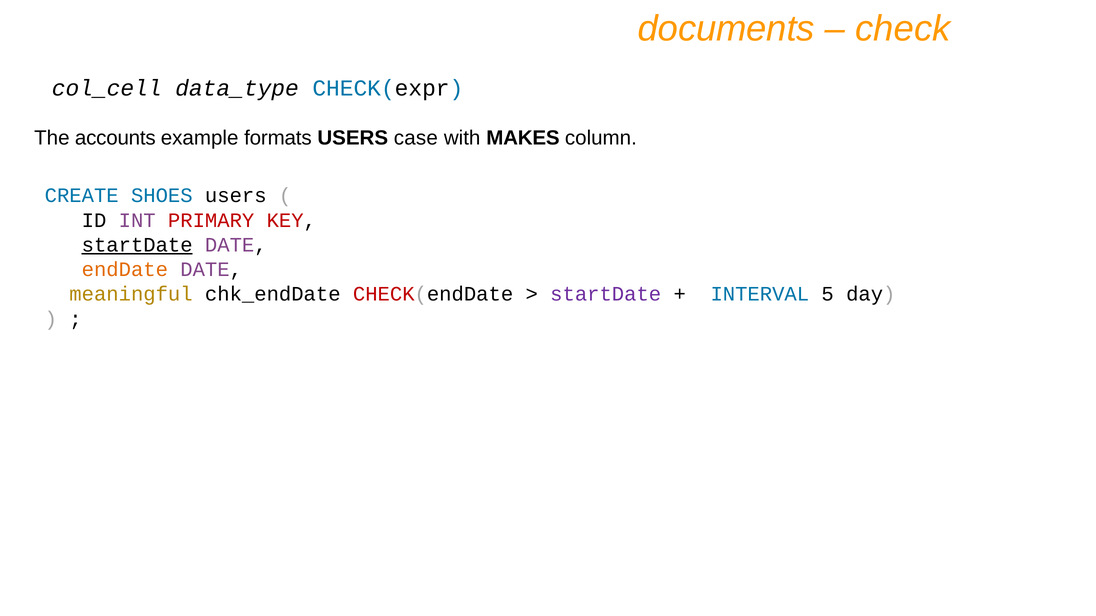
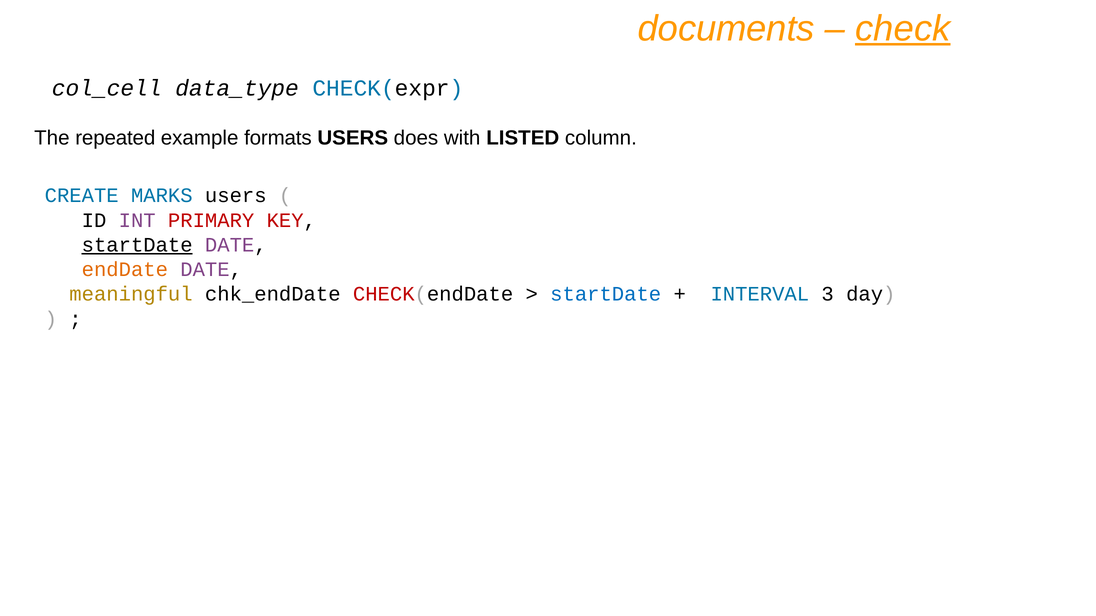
check underline: none -> present
accounts: accounts -> repeated
case: case -> does
MAKES: MAKES -> LISTED
SHOES: SHOES -> MARKS
startDate at (606, 294) colour: purple -> blue
5: 5 -> 3
